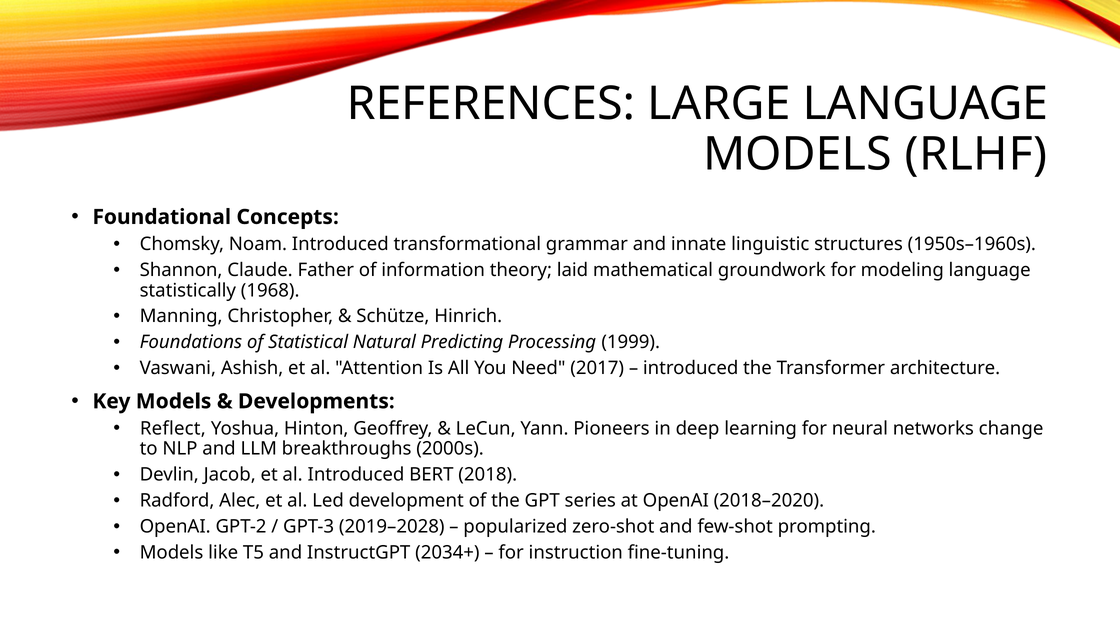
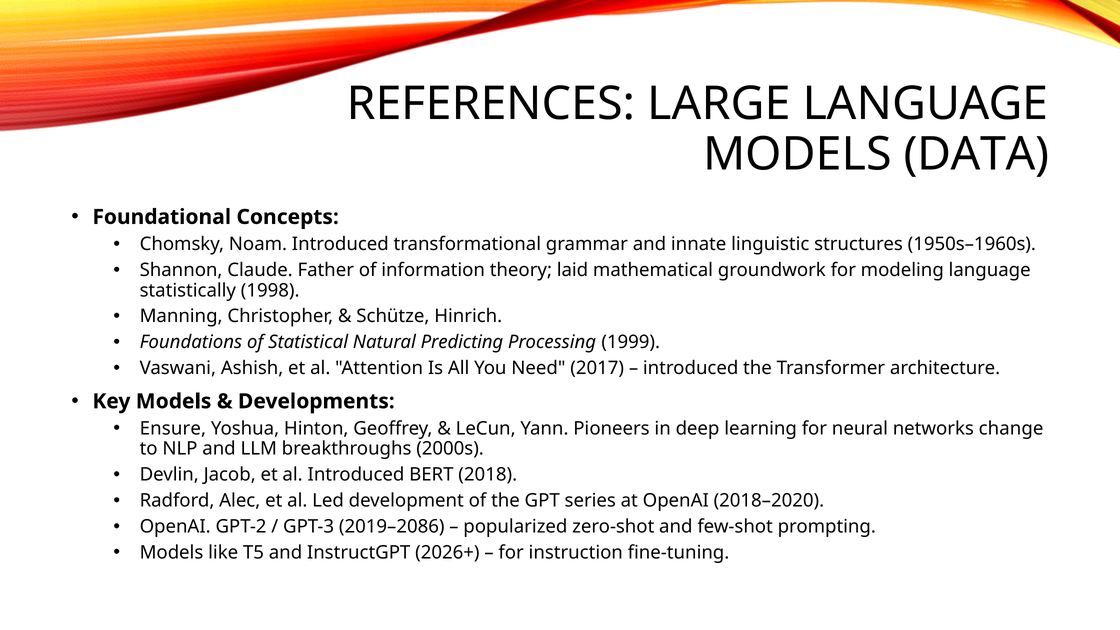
RLHF: RLHF -> DATA
1968: 1968 -> 1998
Reflect: Reflect -> Ensure
2019–2028: 2019–2028 -> 2019–2086
2034+: 2034+ -> 2026+
